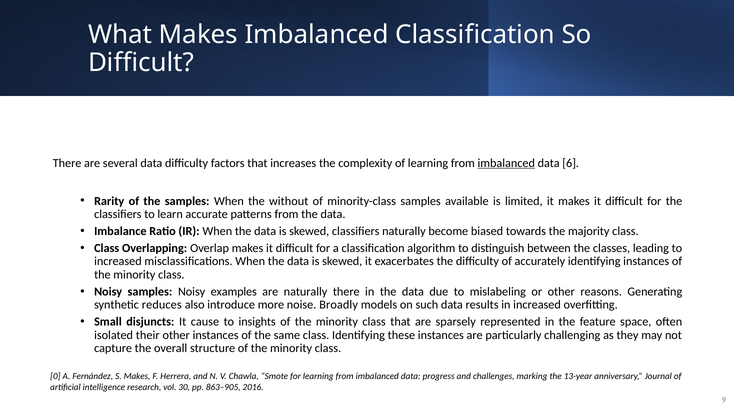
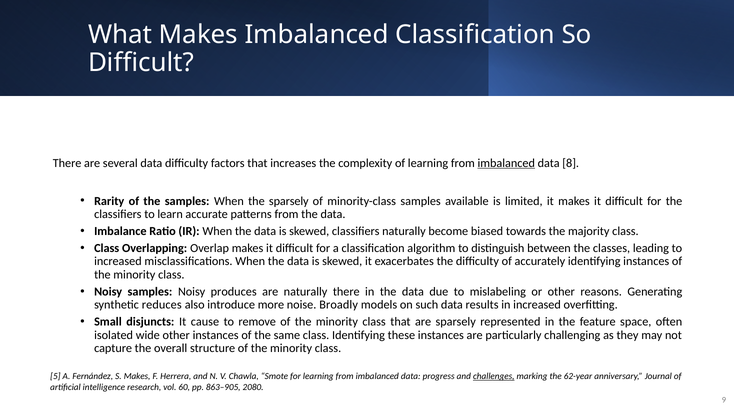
6: 6 -> 8
the without: without -> sparsely
examples: examples -> produces
insights: insights -> remove
their: their -> wide
0: 0 -> 5
challenges underline: none -> present
13-year: 13-year -> 62-year
30: 30 -> 60
2016: 2016 -> 2080
